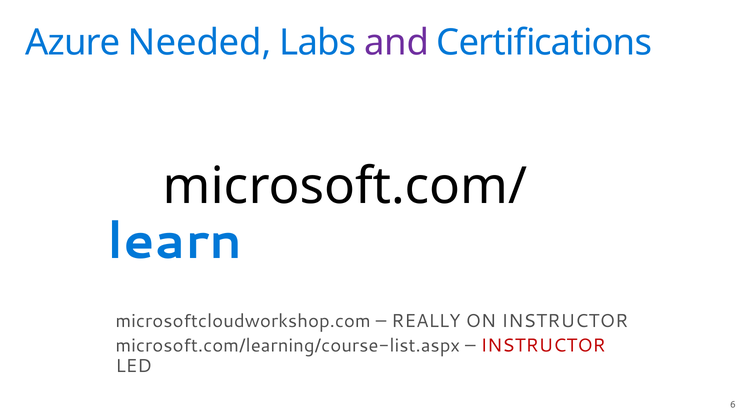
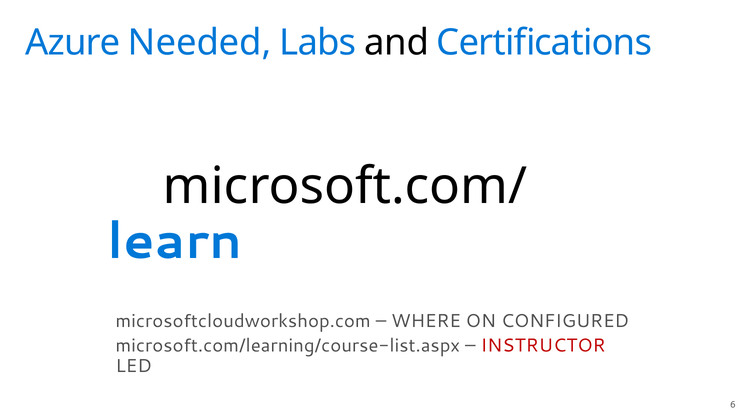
and colour: purple -> black
REALLY: REALLY -> WHERE
ON INSTRUCTOR: INSTRUCTOR -> CONFIGURED
